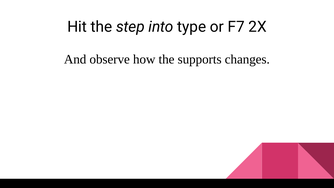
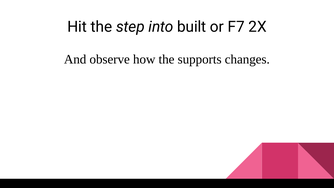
type: type -> built
